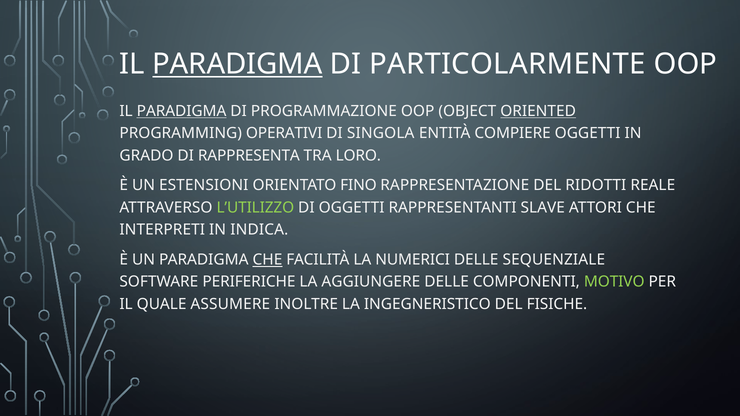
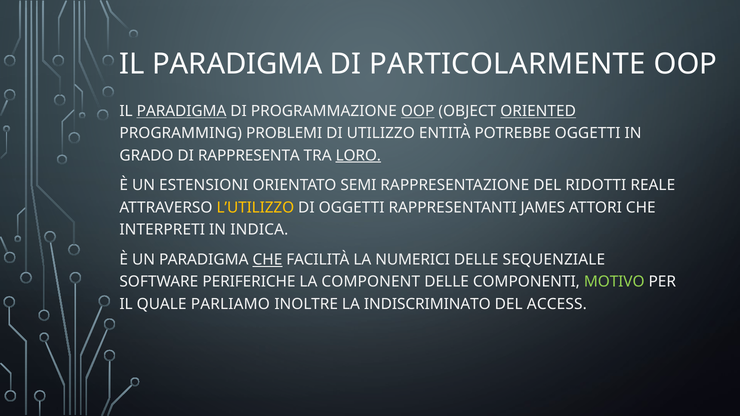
PARADIGMA at (237, 64) underline: present -> none
OOP at (418, 111) underline: none -> present
OPERATIVI: OPERATIVI -> PROBLEMI
SINGOLA: SINGOLA -> UTILIZZO
COMPIERE: COMPIERE -> POTREBBE
LORO underline: none -> present
FINO: FINO -> SEMI
L’UTILIZZO colour: light green -> yellow
SLAVE: SLAVE -> JAMES
AGGIUNGERE: AGGIUNGERE -> COMPONENT
ASSUMERE: ASSUMERE -> PARLIAMO
INGEGNERISTICO: INGEGNERISTICO -> INDISCRIMINATO
FISICHE: FISICHE -> ACCESS
